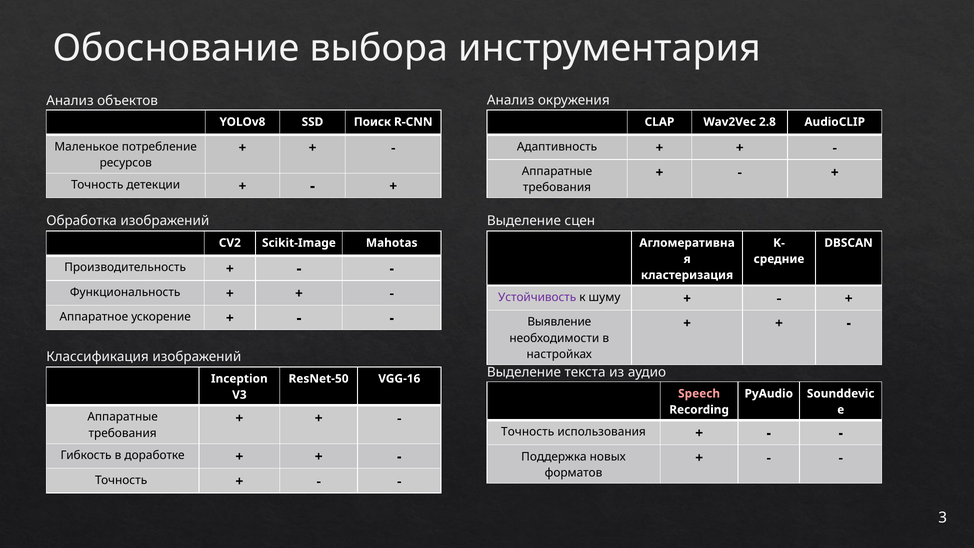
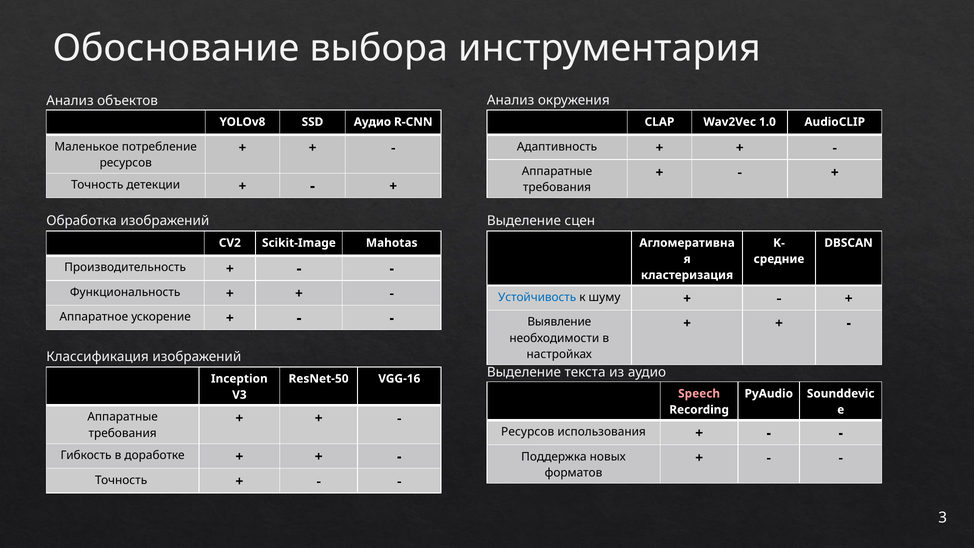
SSD Поиск: Поиск -> Аудио
2.8: 2.8 -> 1.0
Устойчивость colour: purple -> blue
Точность at (528, 432): Точность -> Ресурсов
